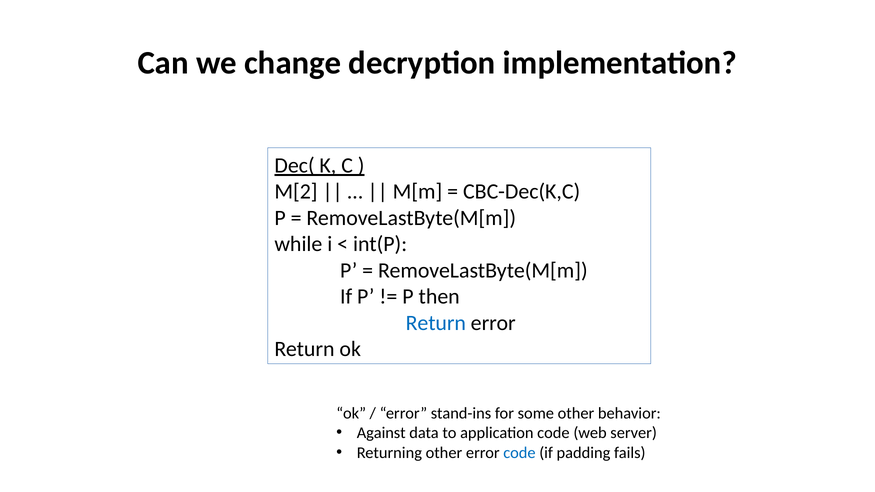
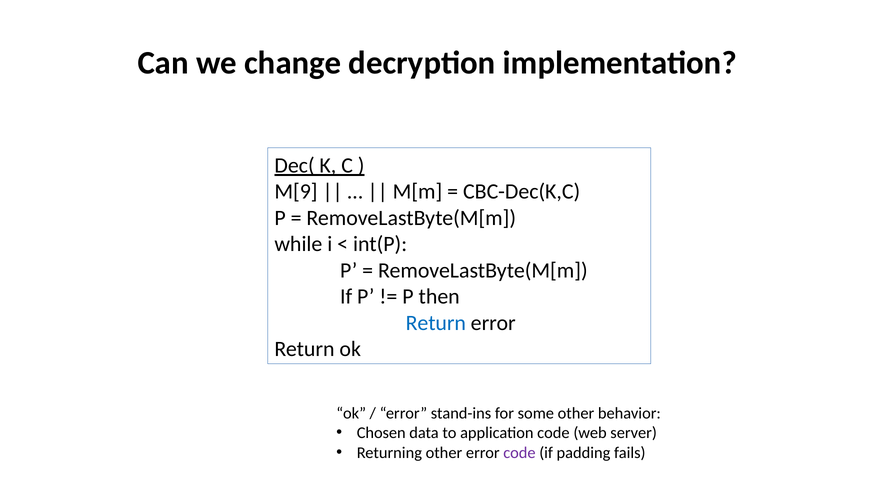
M[2: M[2 -> M[9
Against: Against -> Chosen
code at (519, 453) colour: blue -> purple
